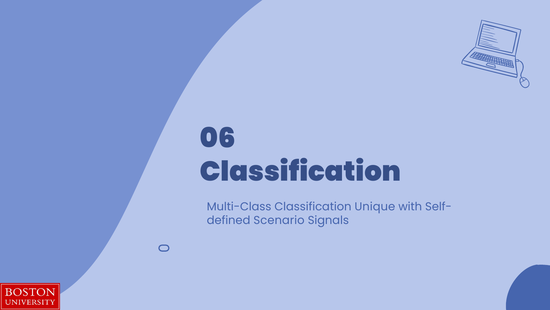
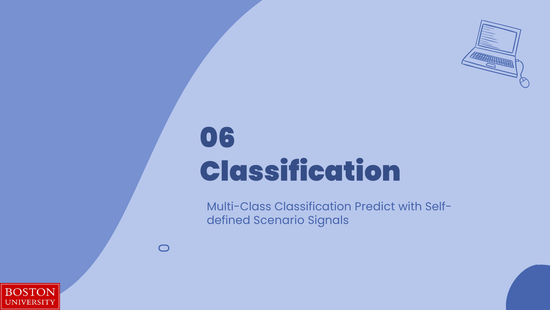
Unique: Unique -> Predict
